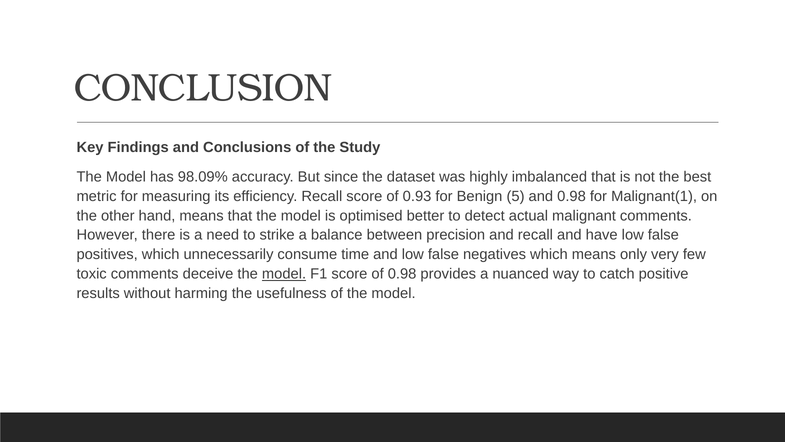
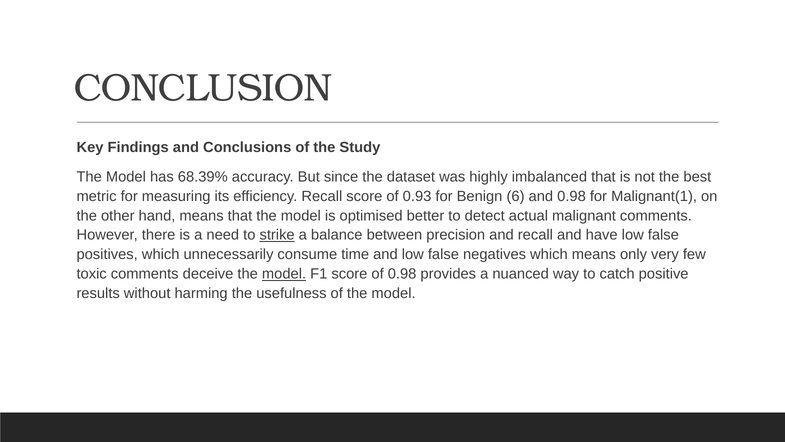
98.09%: 98.09% -> 68.39%
5: 5 -> 6
strike underline: none -> present
